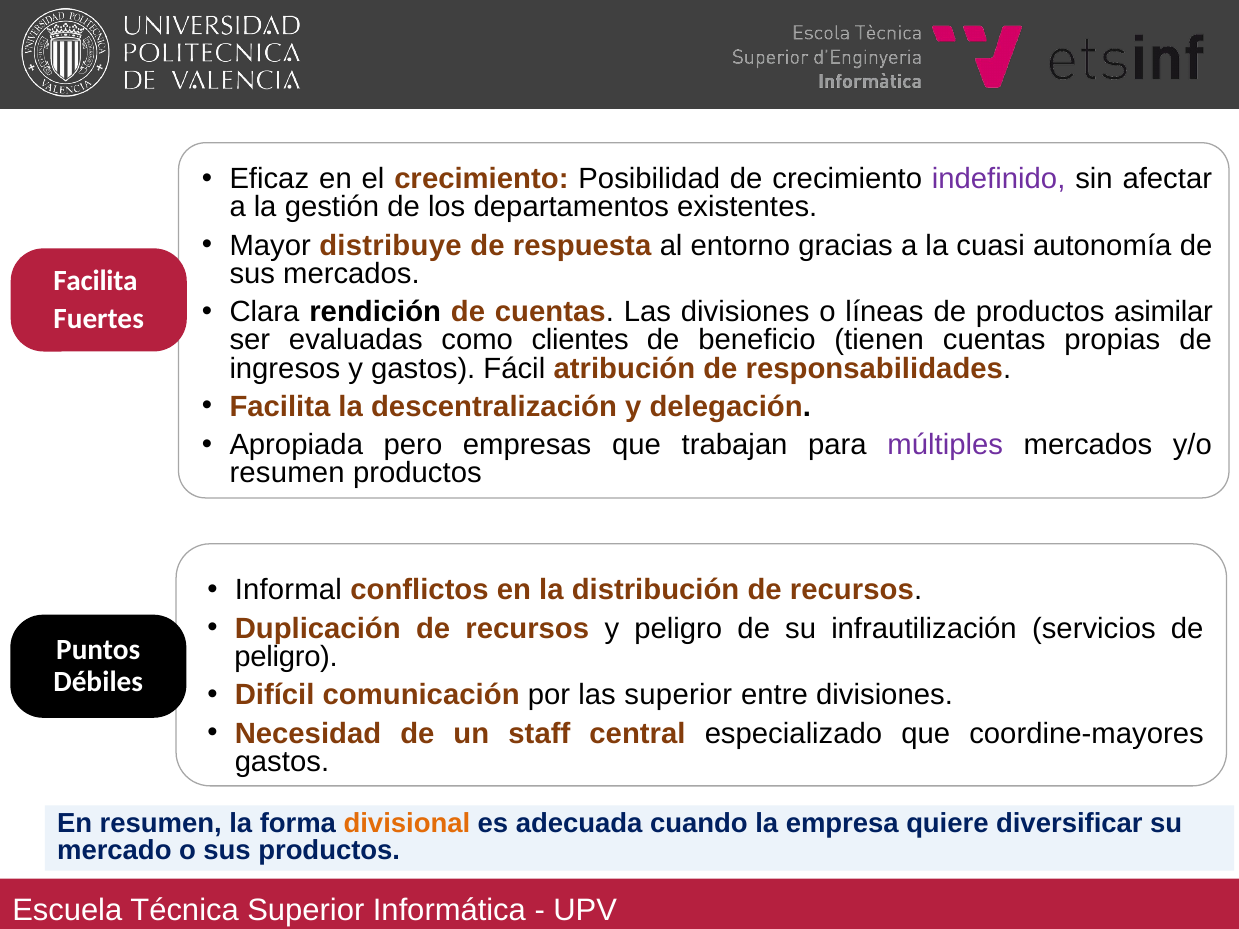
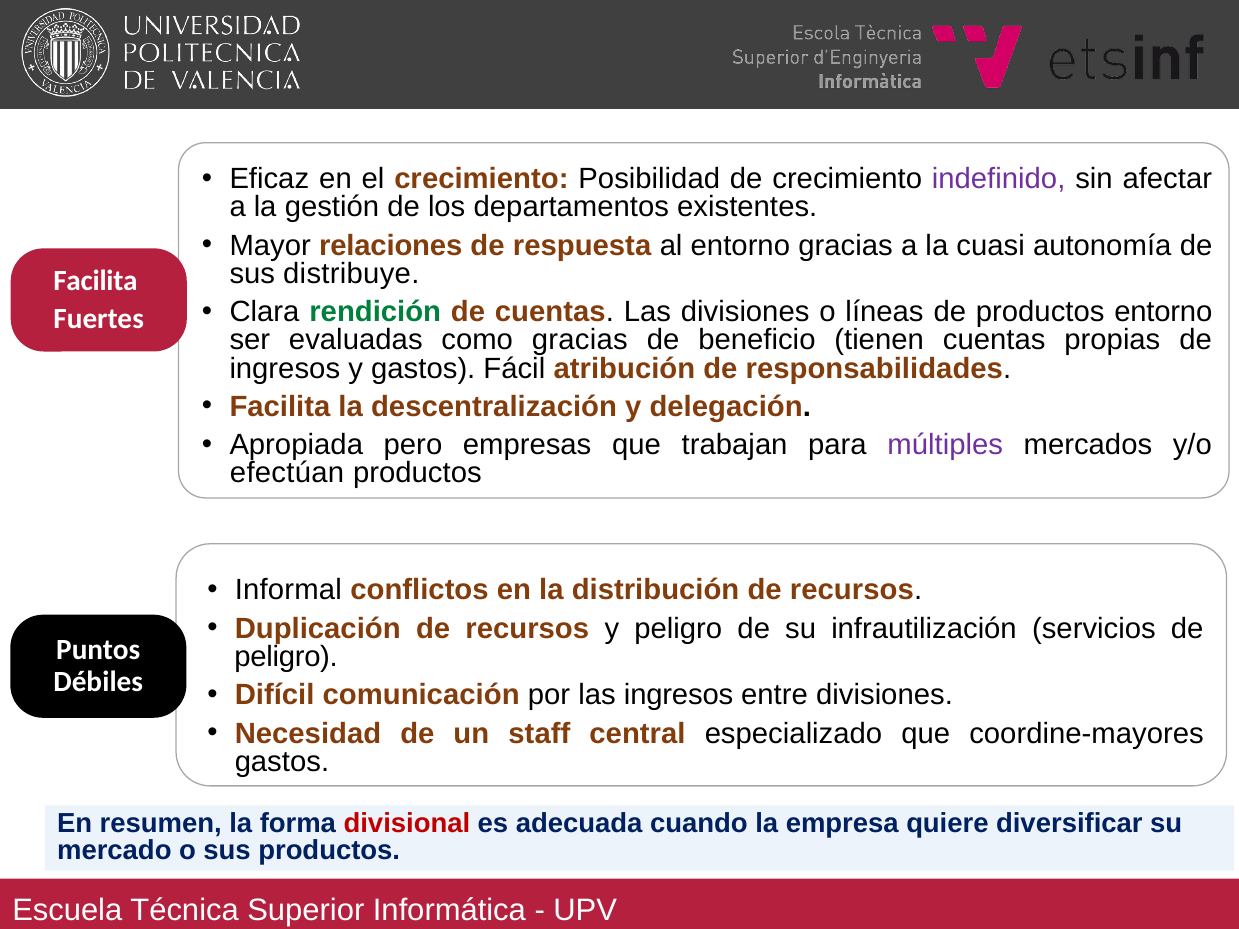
distribuye: distribuye -> relaciones
sus mercados: mercados -> distribuye
rendición colour: black -> green
productos asimilar: asimilar -> entorno
como clientes: clientes -> gracias
resumen at (287, 473): resumen -> efectúan
las superior: superior -> ingresos
divisional colour: orange -> red
